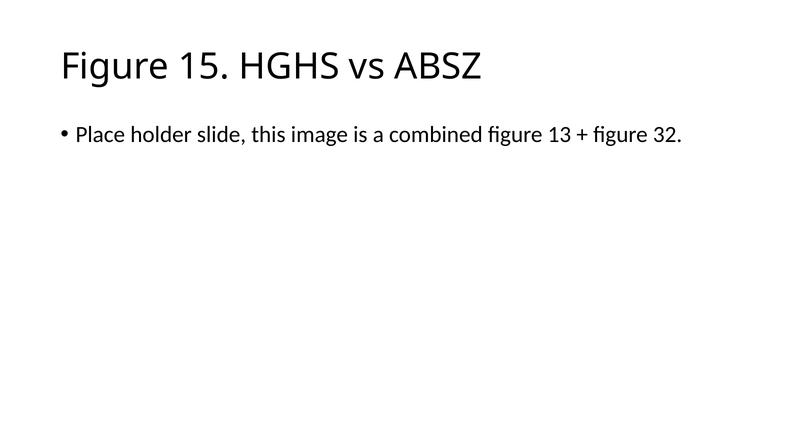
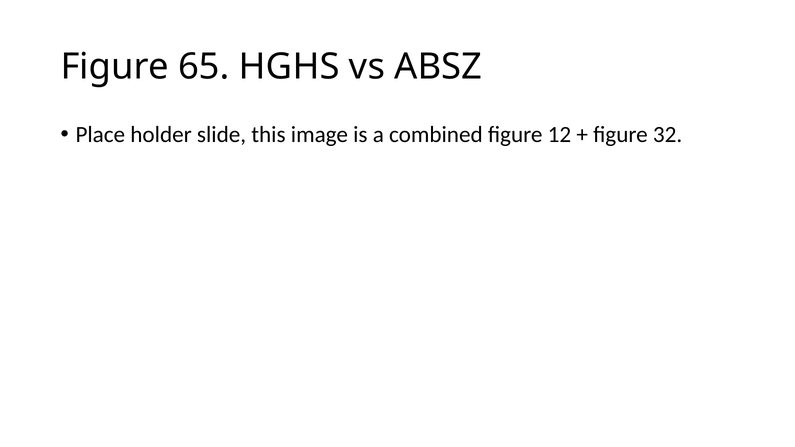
15: 15 -> 65
13: 13 -> 12
